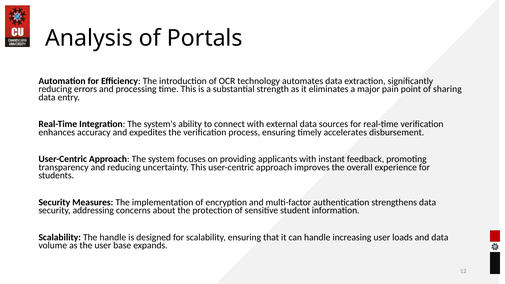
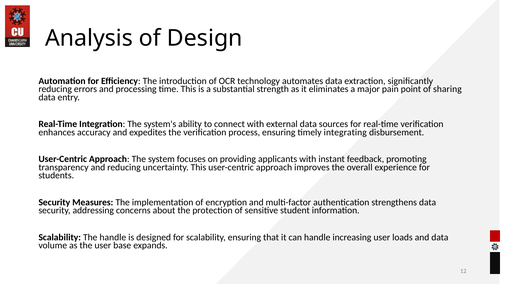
Portals: Portals -> Design
accelerates: accelerates -> integrating
